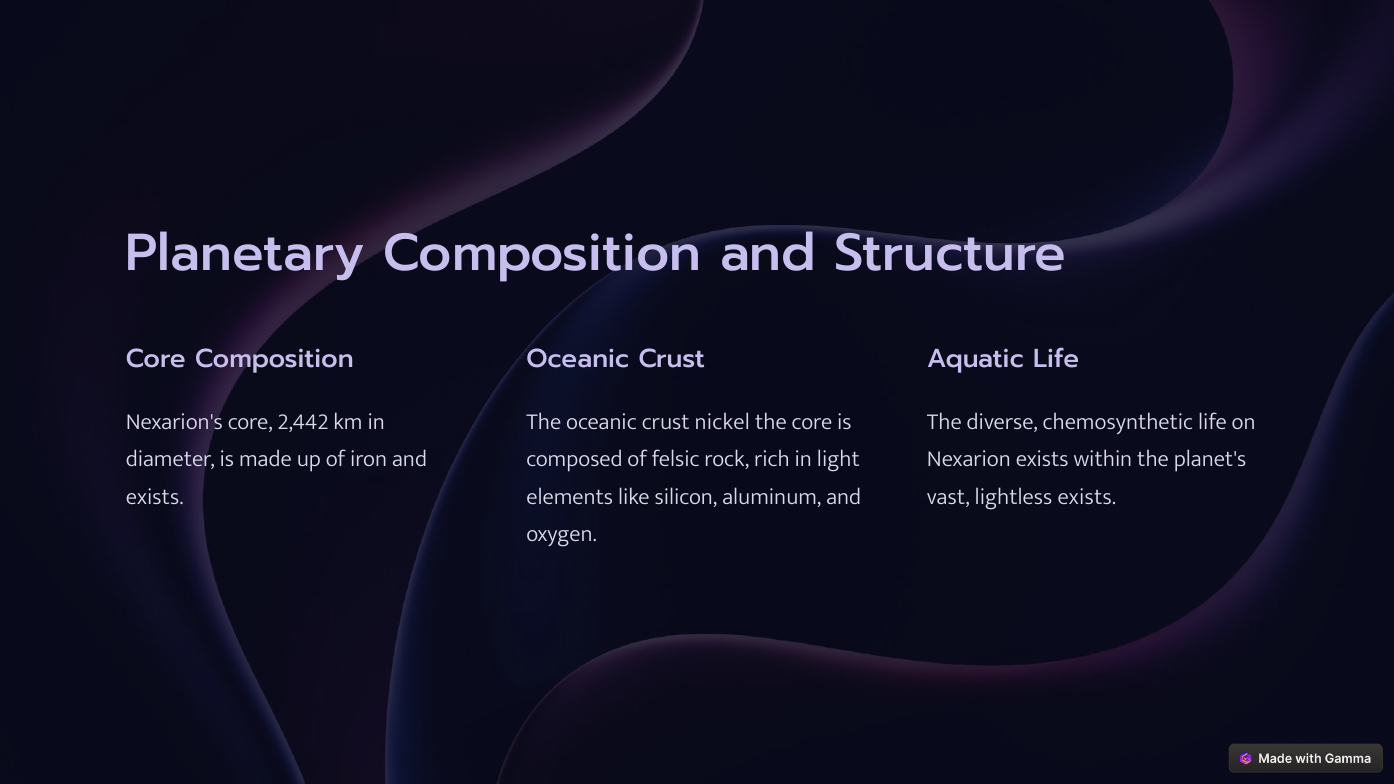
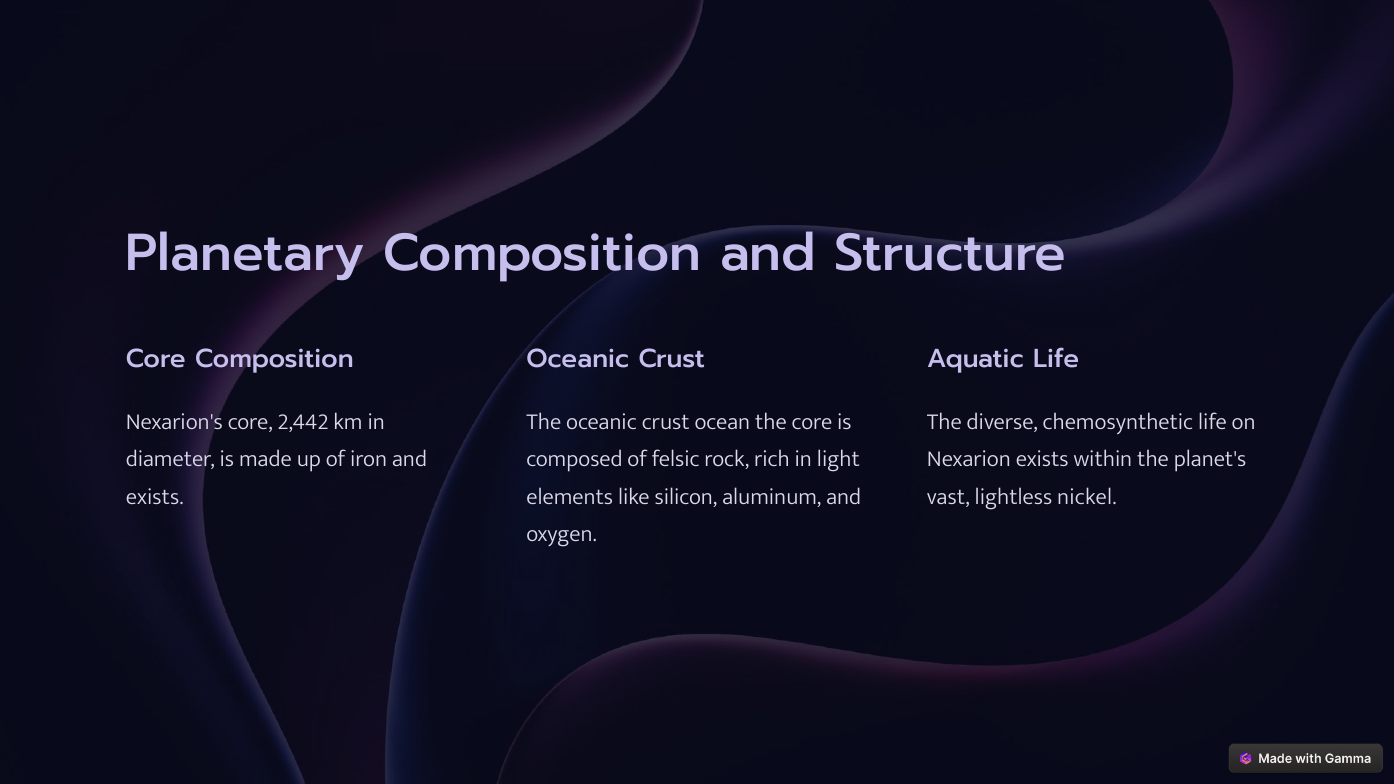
nickel: nickel -> ocean
lightless exists: exists -> nickel
